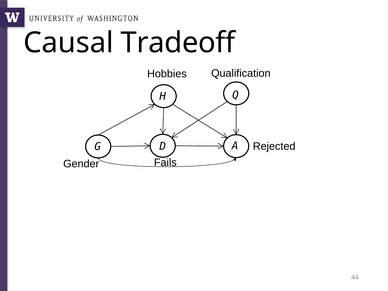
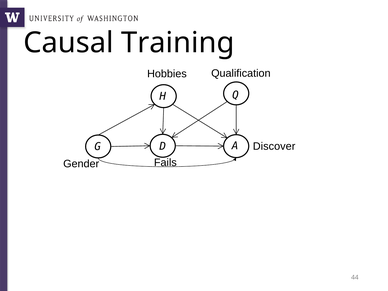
Tradeoff: Tradeoff -> Training
Rejected: Rejected -> Discover
